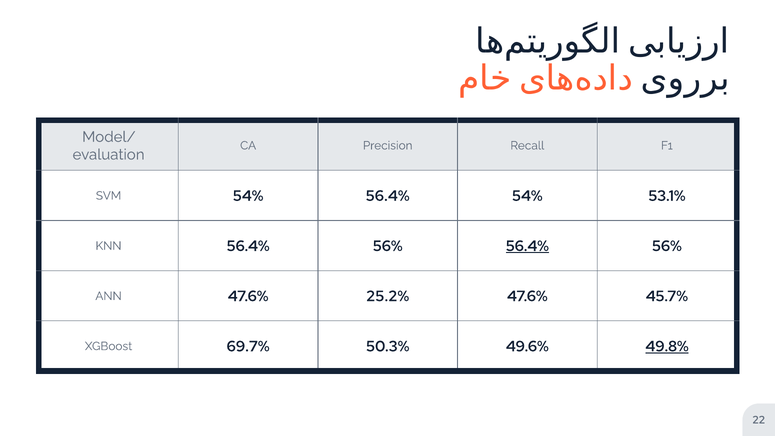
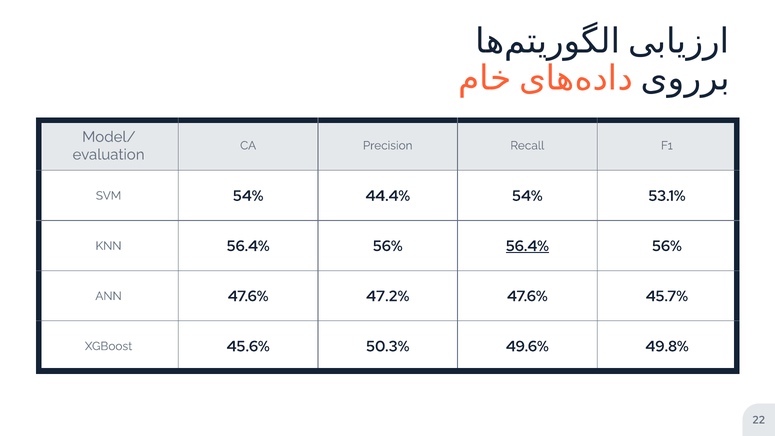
54% 56.4%: 56.4% -> 44.4%
25.2%: 25.2% -> 47.2%
69.7%: 69.7% -> 45.6%
49.8% underline: present -> none
